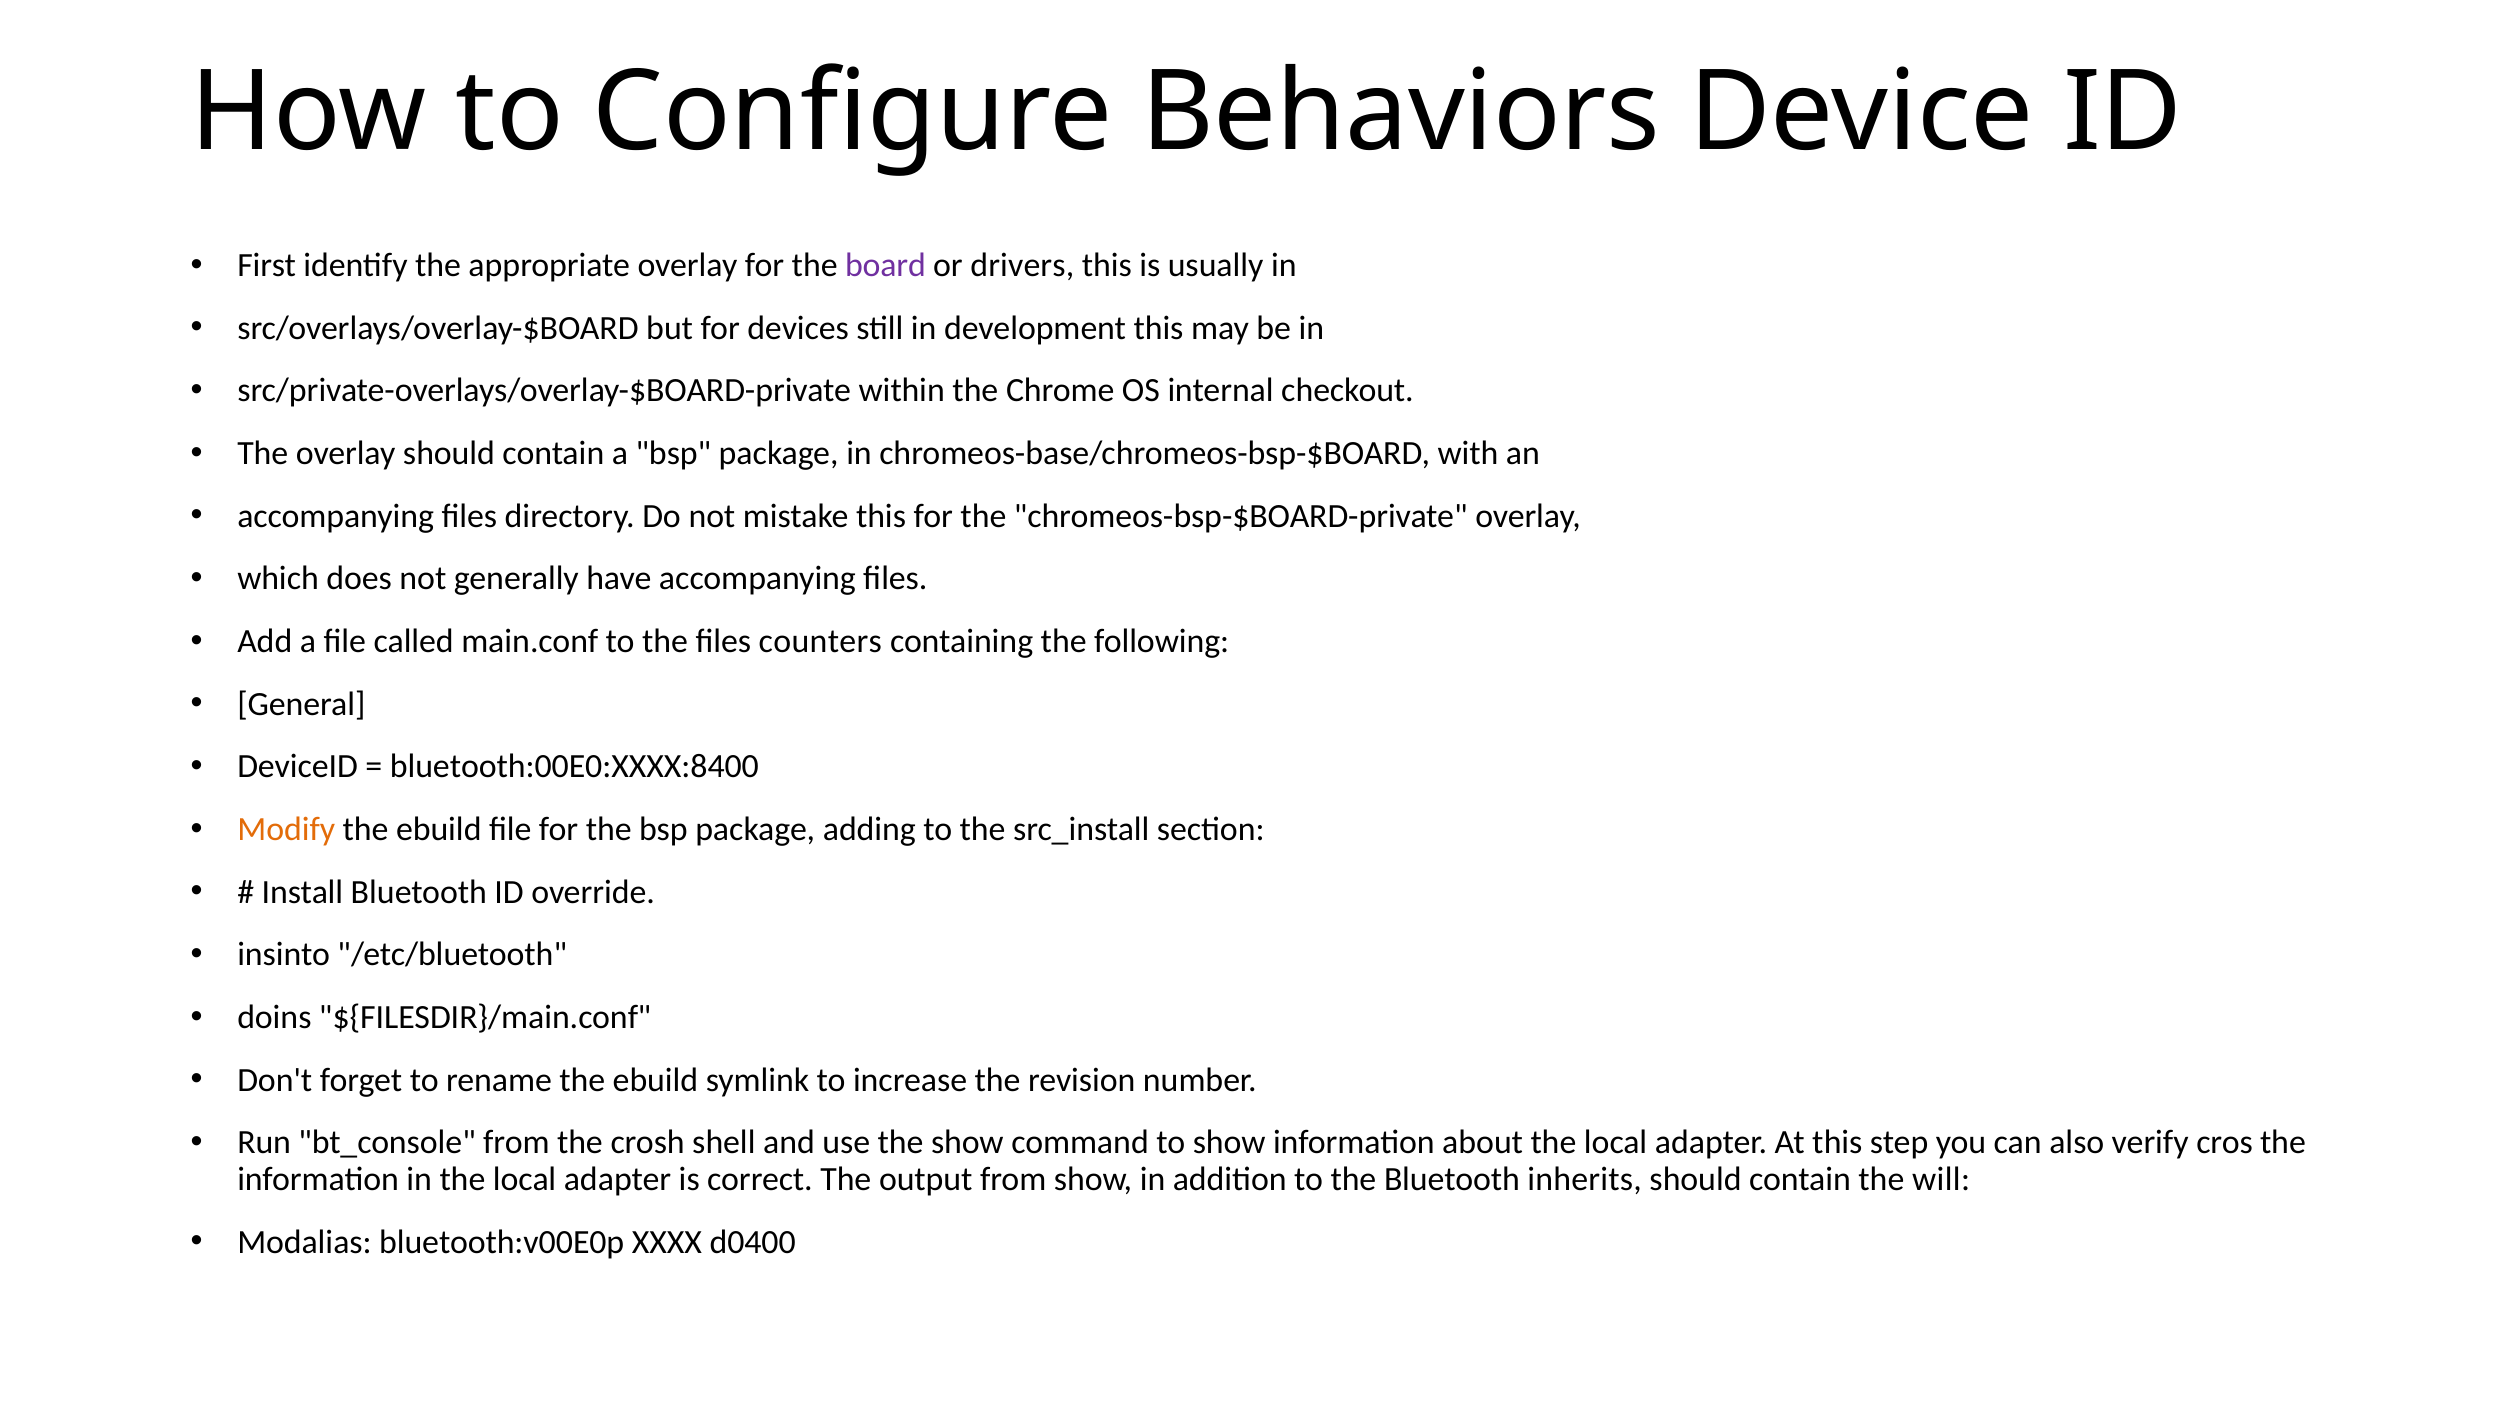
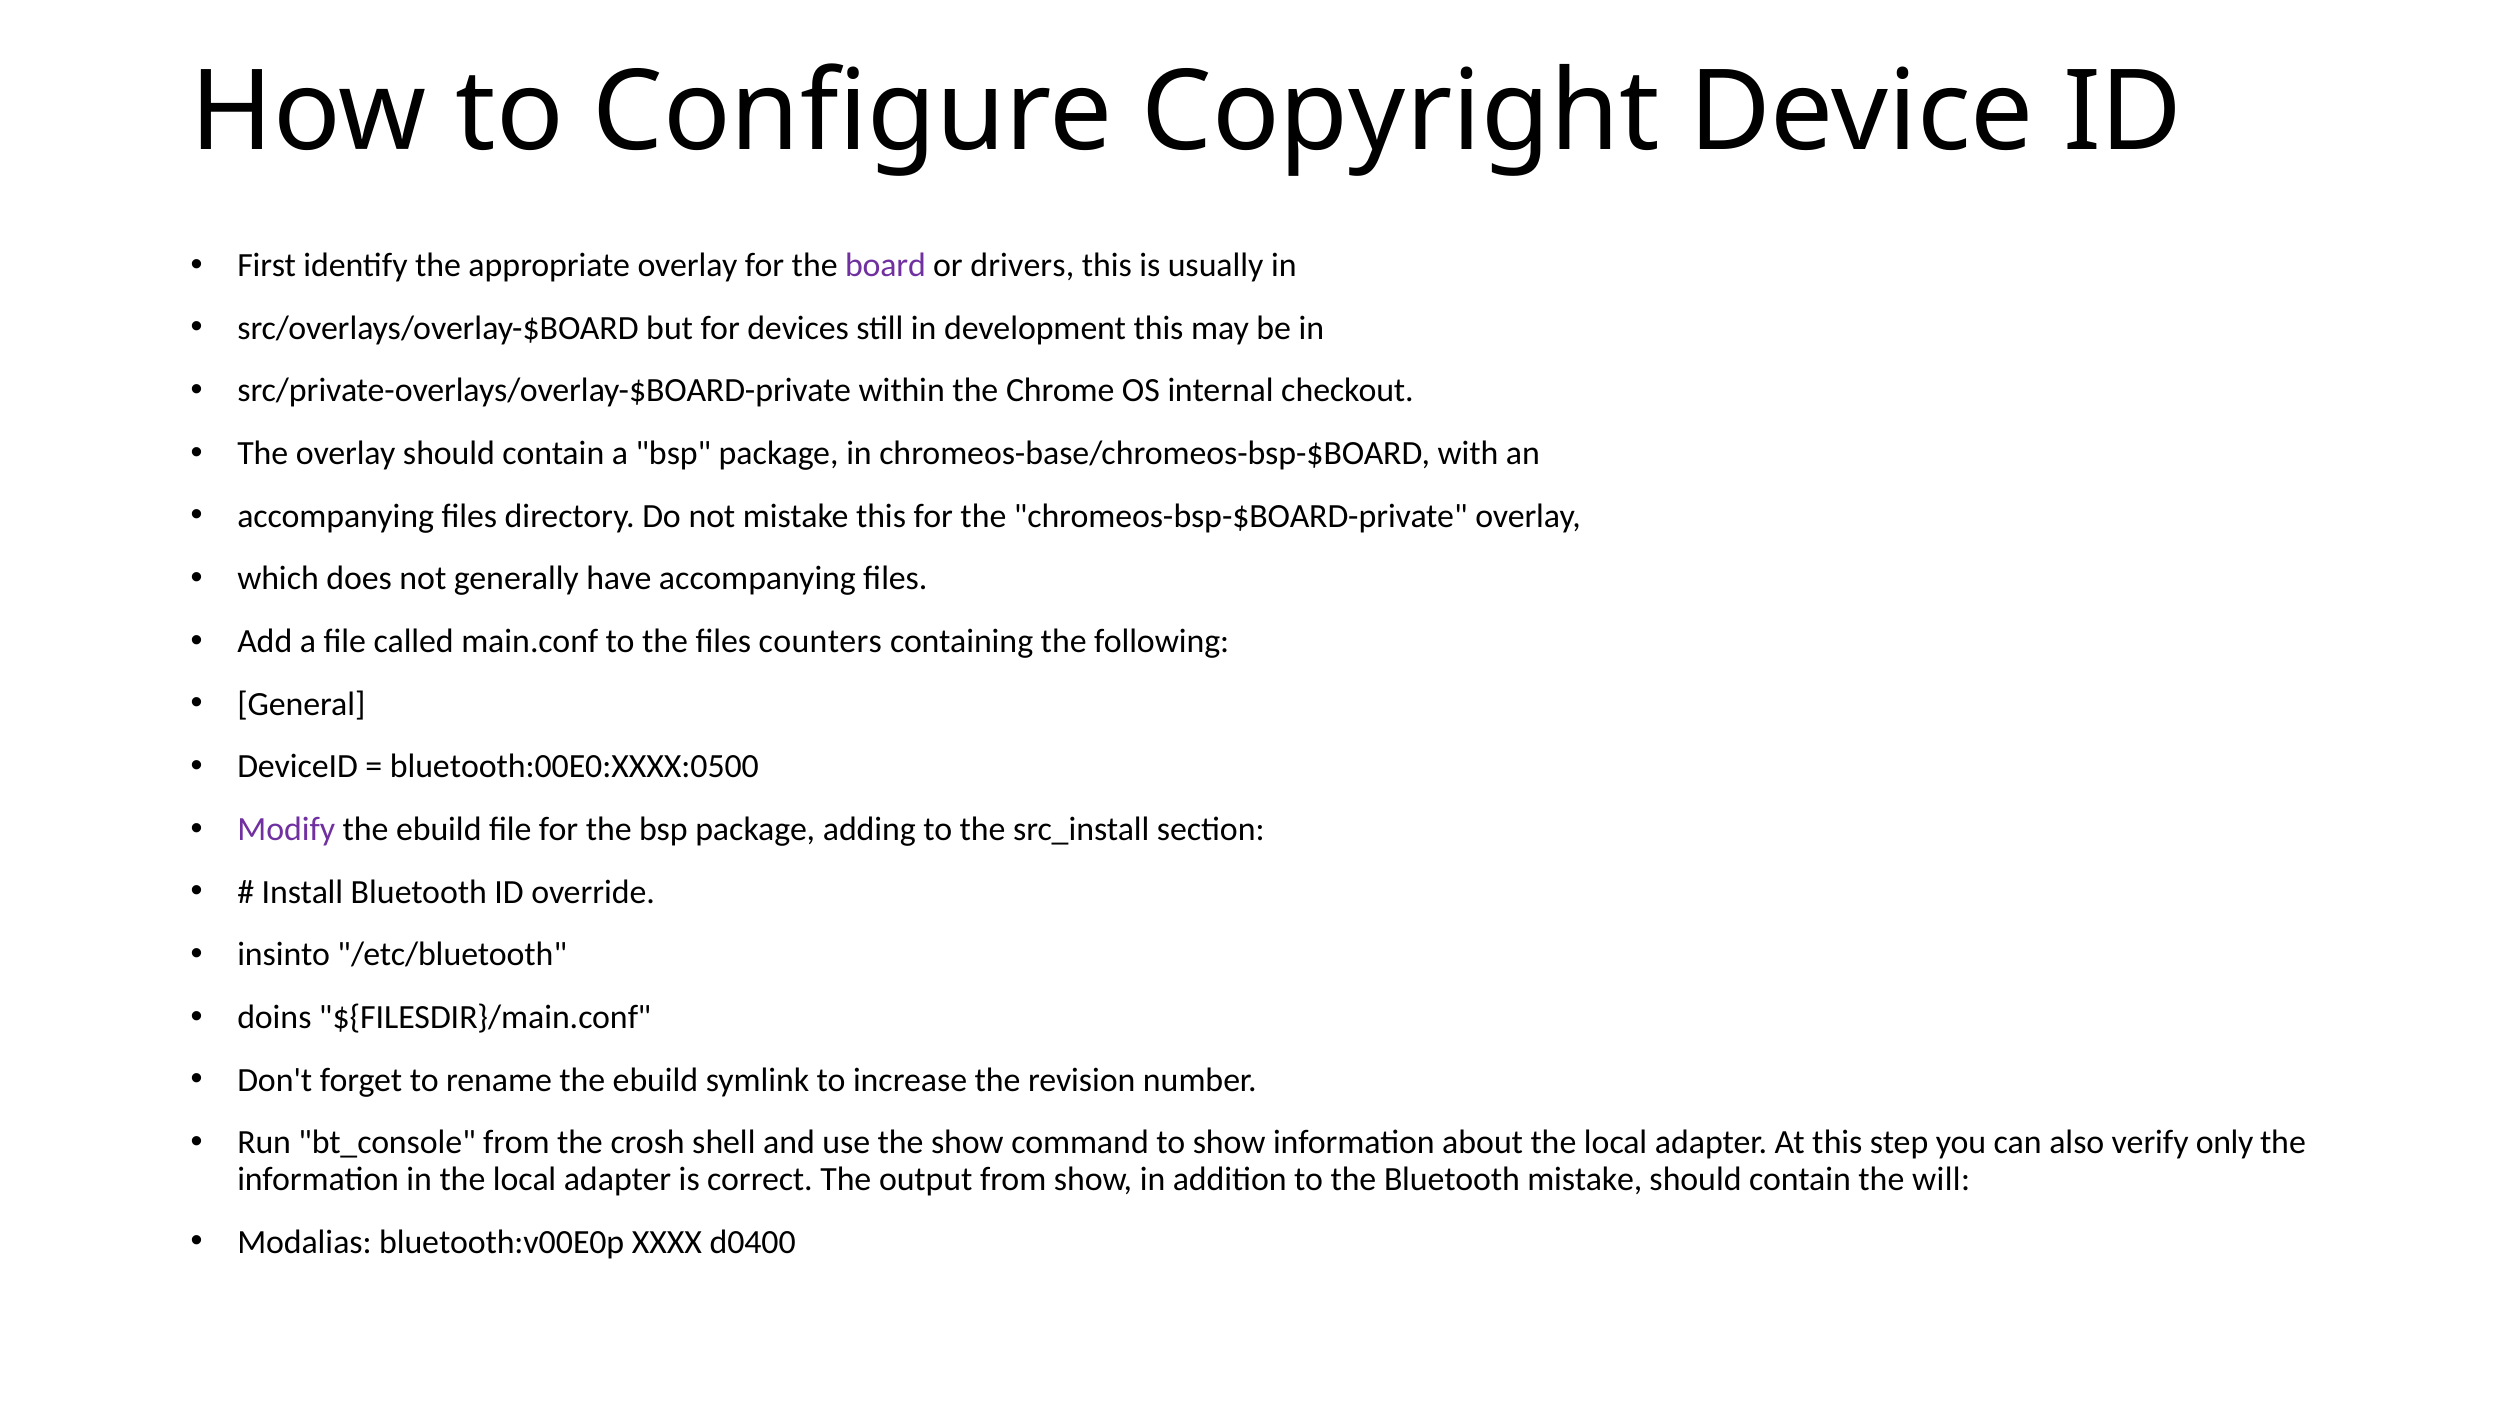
Behaviors: Behaviors -> Copyright
bluetooth:00E0:XXXX:8400: bluetooth:00E0:XXXX:8400 -> bluetooth:00E0:XXXX:0500
Modify colour: orange -> purple
cros: cros -> only
Bluetooth inherits: inherits -> mistake
